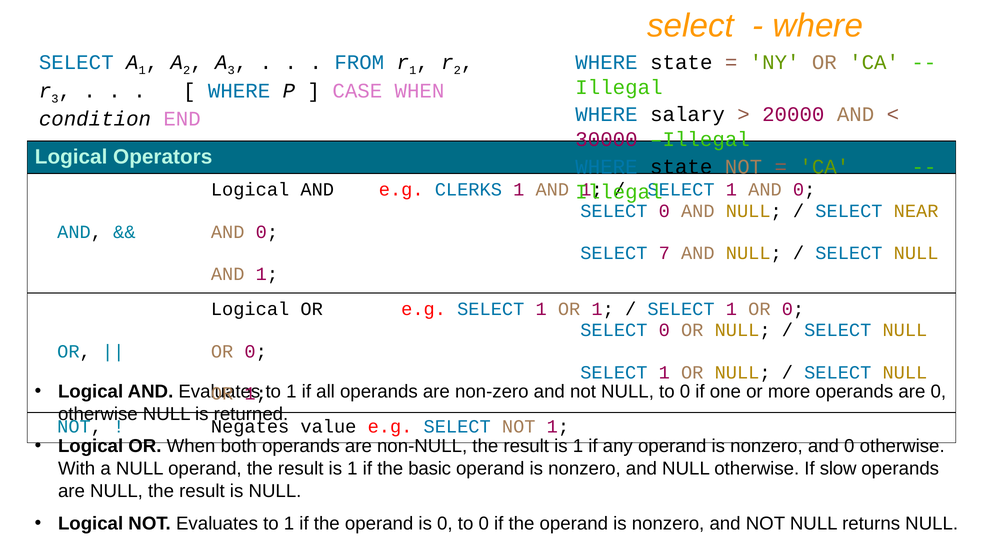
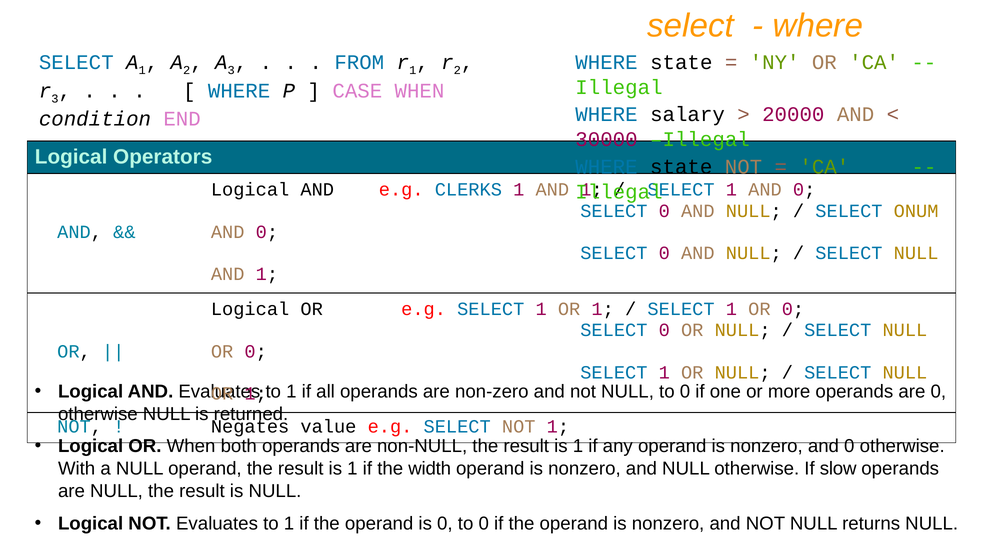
NEAR: NEAR -> ONUM
7 at (664, 253): 7 -> 0
basic: basic -> width
